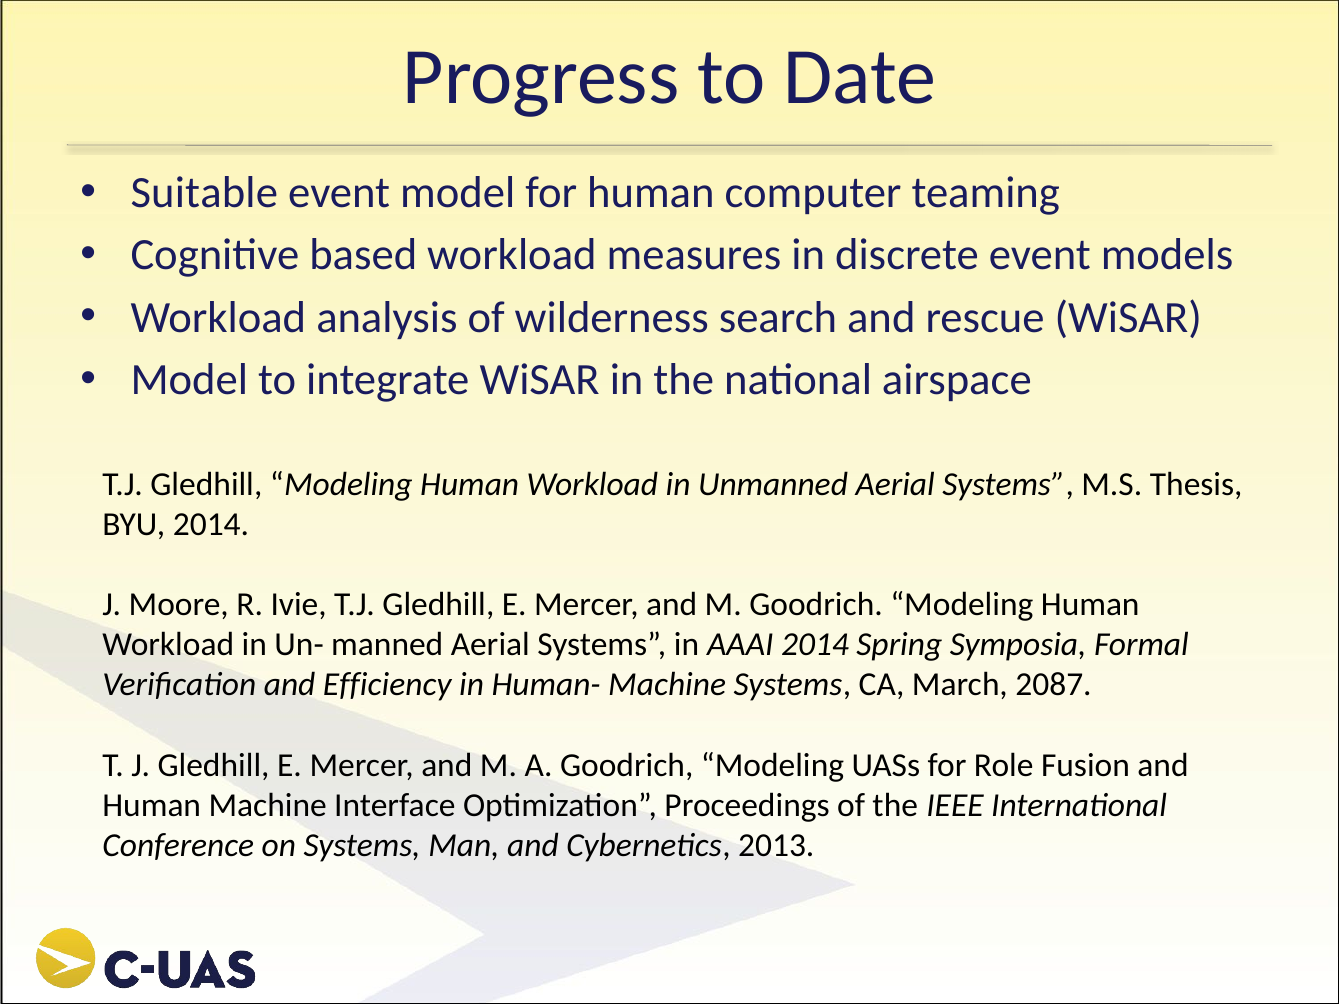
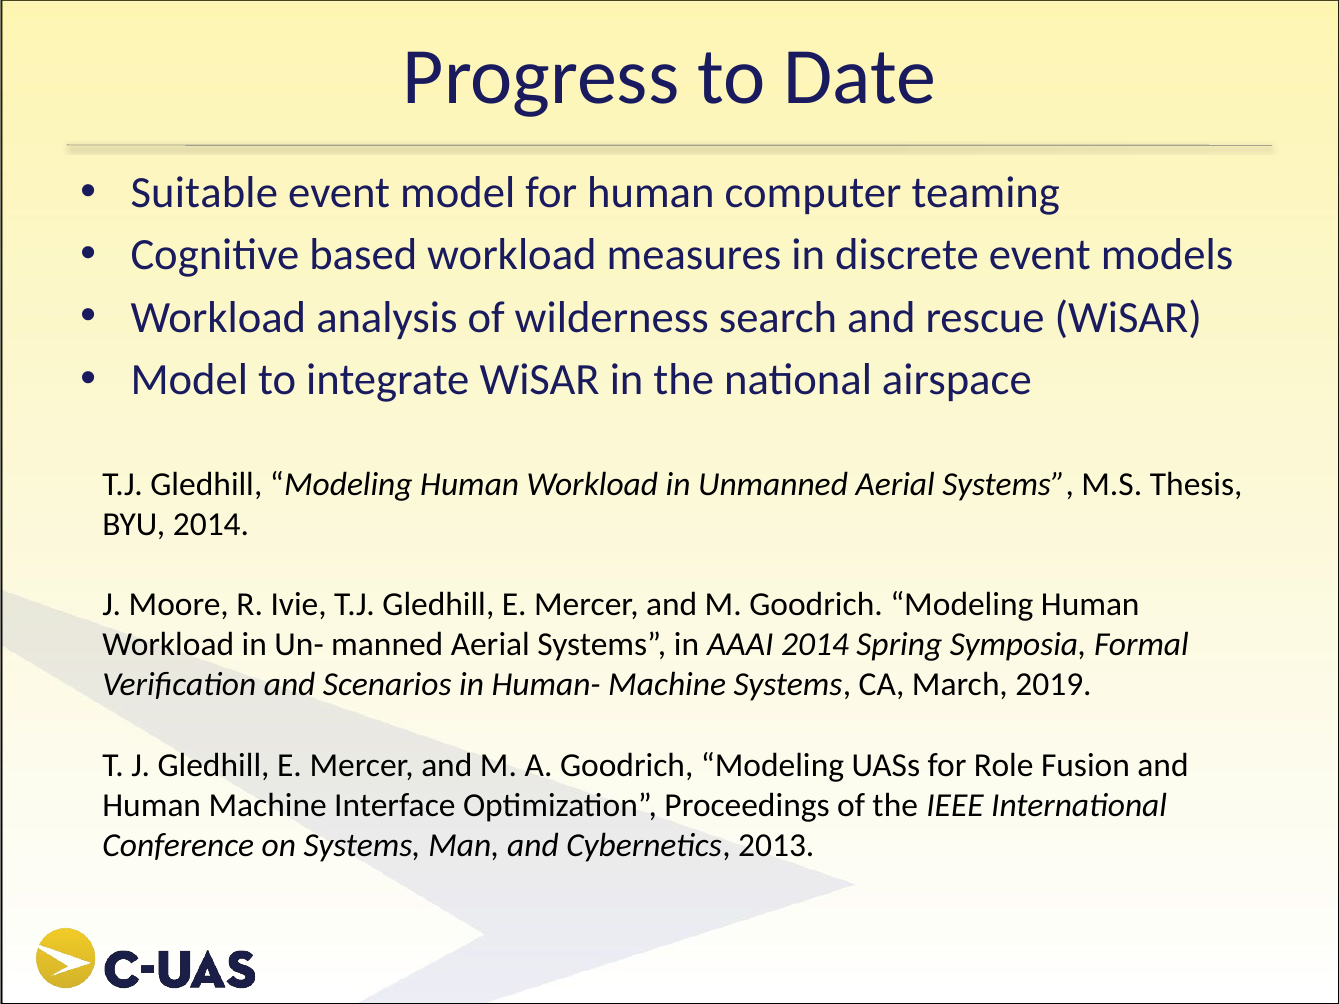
Efficiency: Efficiency -> Scenarios
2087: 2087 -> 2019
